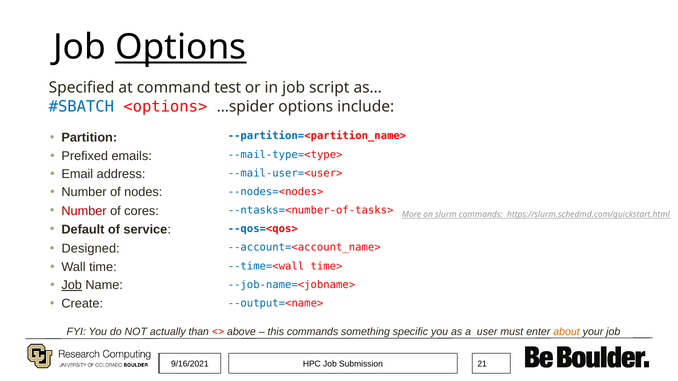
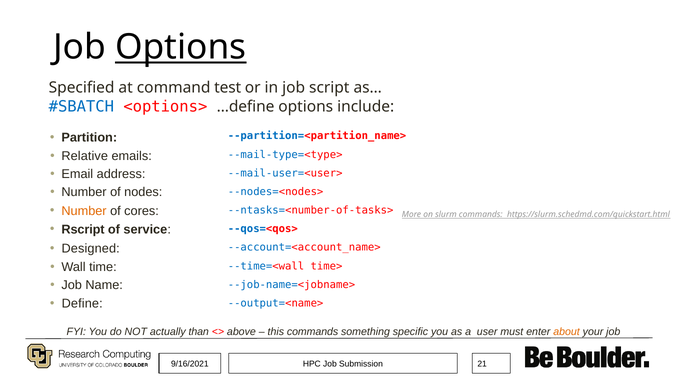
…spider: …spider -> …define
Prefixed: Prefixed -> Relative
Number at (84, 211) colour: red -> orange
Default: Default -> Rscript
Job at (72, 285) underline: present -> none
Create: Create -> Define
